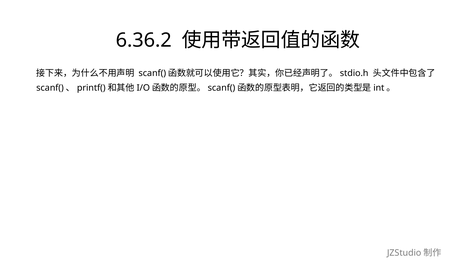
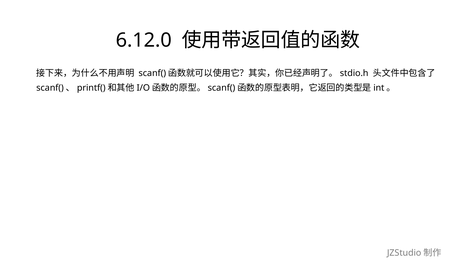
6.36.2: 6.36.2 -> 6.12.0
